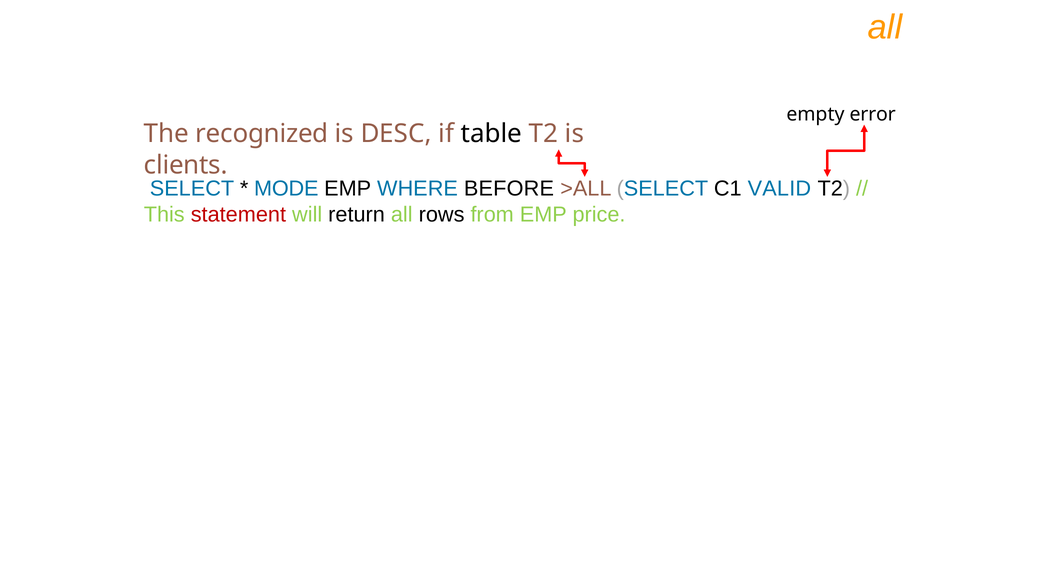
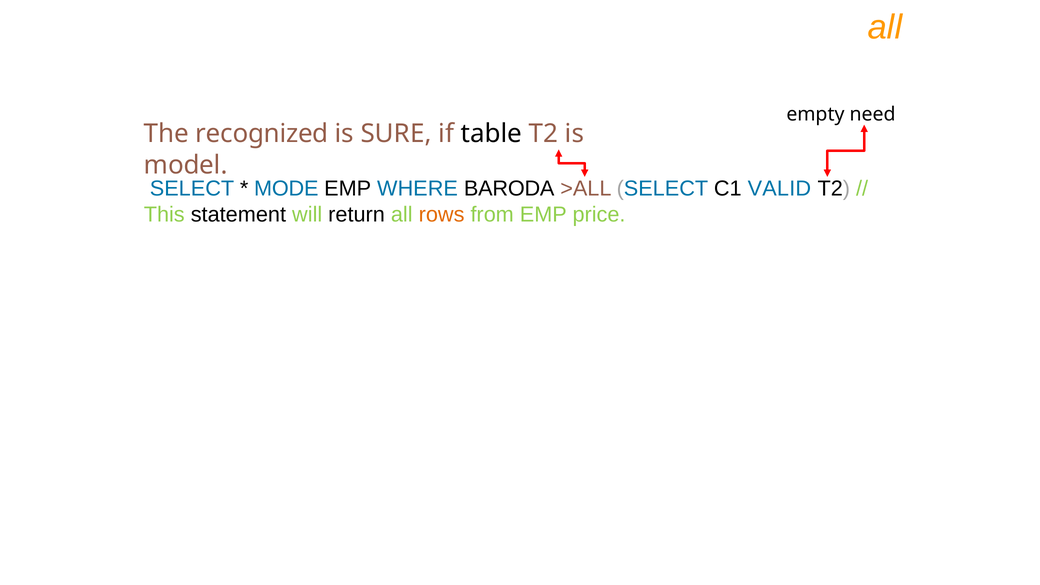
error: error -> need
DESC: DESC -> SURE
clients: clients -> model
BEFORE: BEFORE -> BARODA
statement colour: red -> black
rows colour: black -> orange
